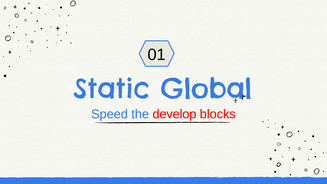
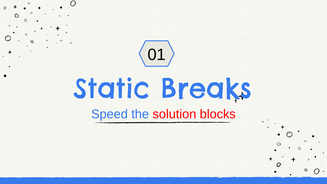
Global: Global -> Breaks
develop: develop -> solution
